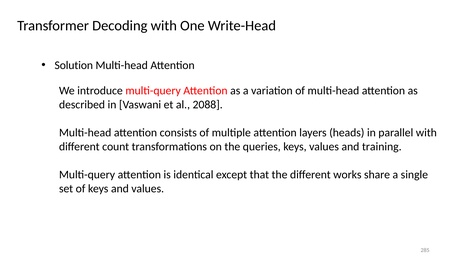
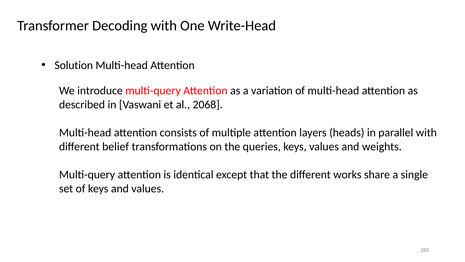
2088: 2088 -> 2068
count: count -> belief
training: training -> weights
